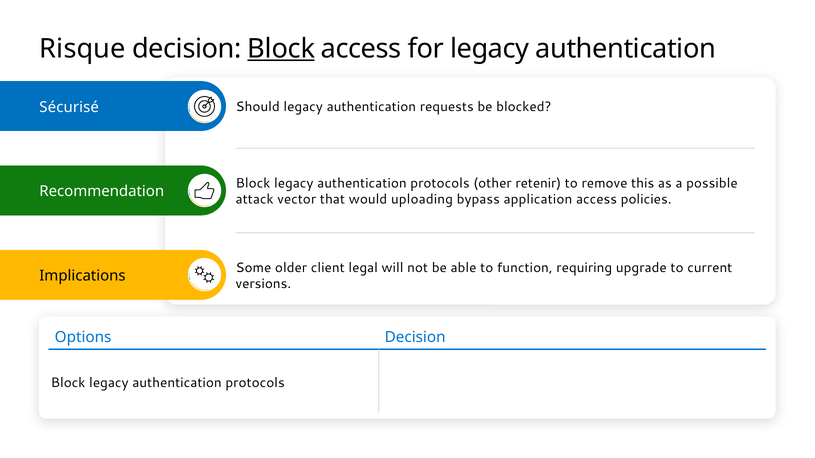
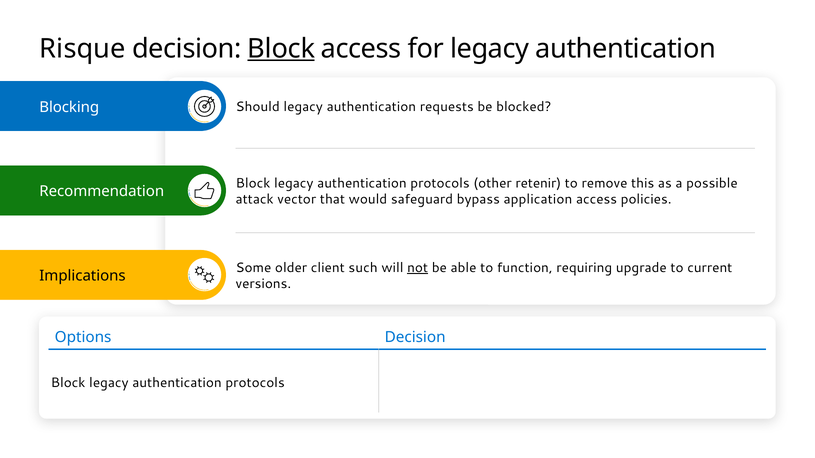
Sécurisé: Sécurisé -> Blocking
uploading: uploading -> safeguard
legal: legal -> such
not underline: none -> present
